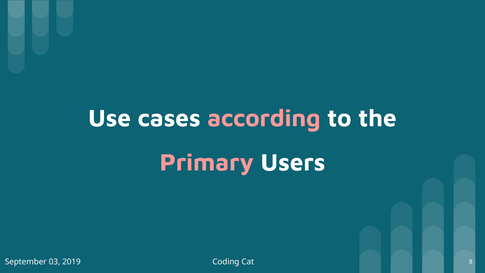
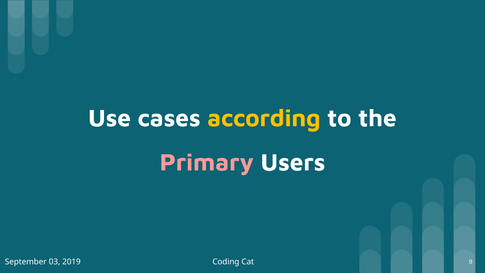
according colour: pink -> yellow
